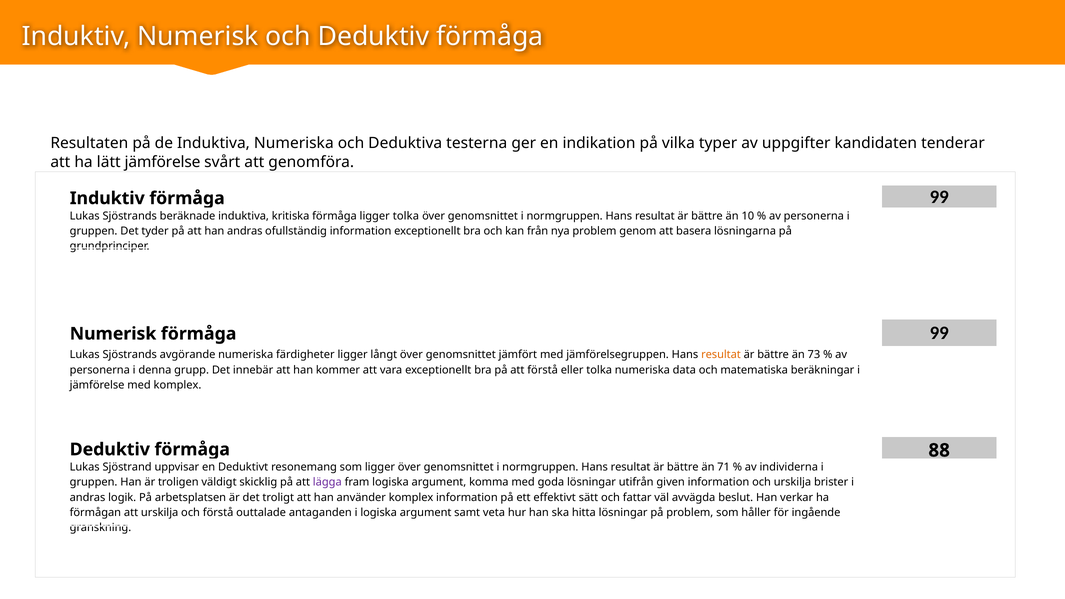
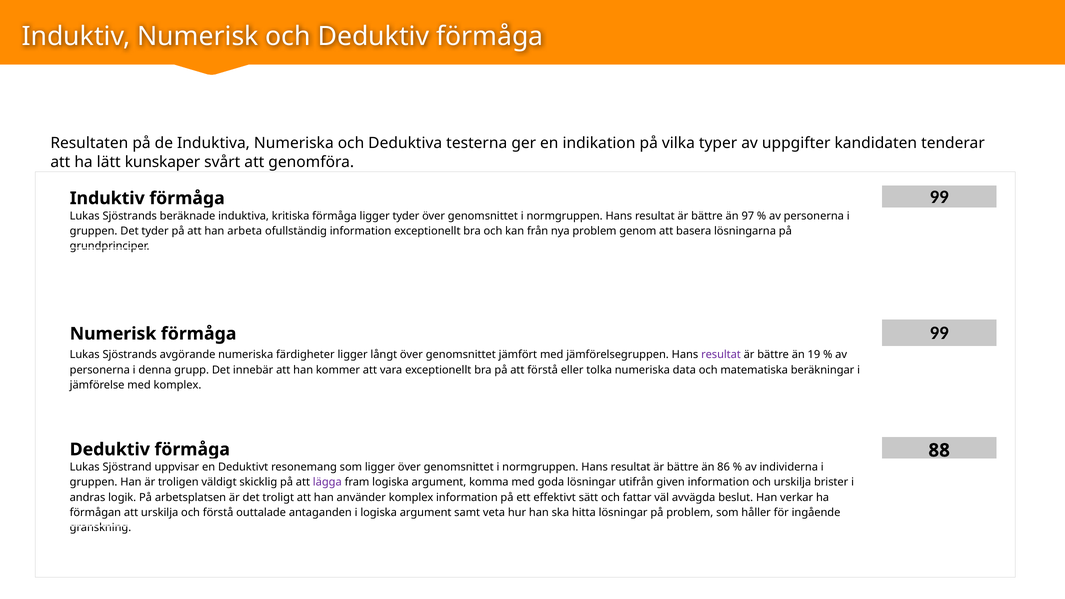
lätt jämförelse: jämförelse -> kunskaper
ligger tolka: tolka -> tyder
10: 10 -> 97
han andras: andras -> arbeta
resultat at (721, 355) colour: orange -> purple
73: 73 -> 19
71: 71 -> 86
